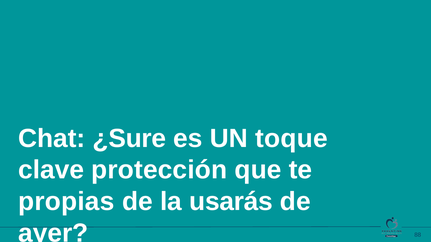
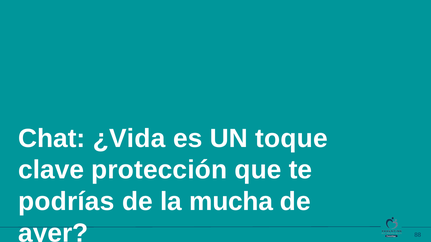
¿Sure: ¿Sure -> ¿Vida
propias: propias -> podrías
usarás: usarás -> mucha
